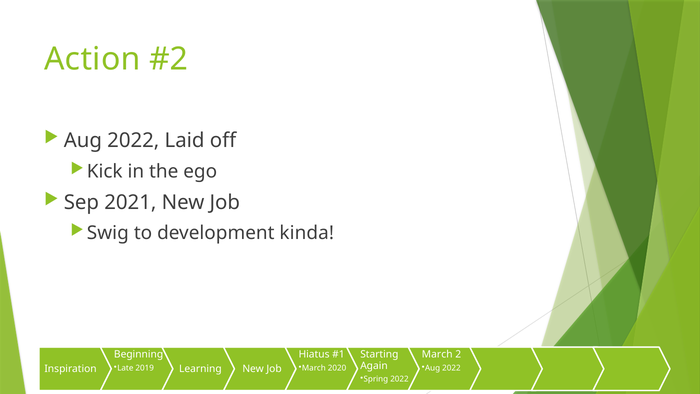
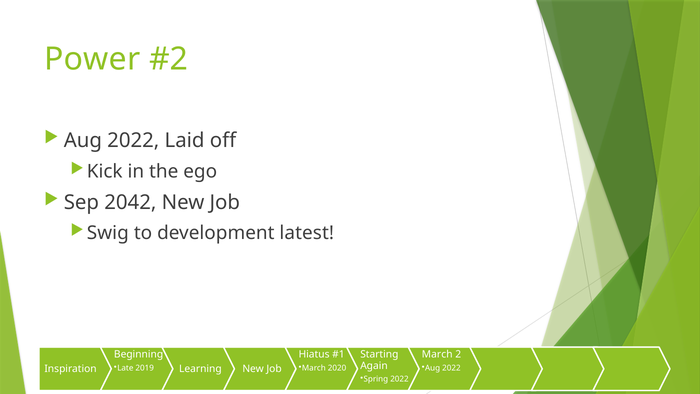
Action: Action -> Power
2021: 2021 -> 2042
kinda: kinda -> latest
